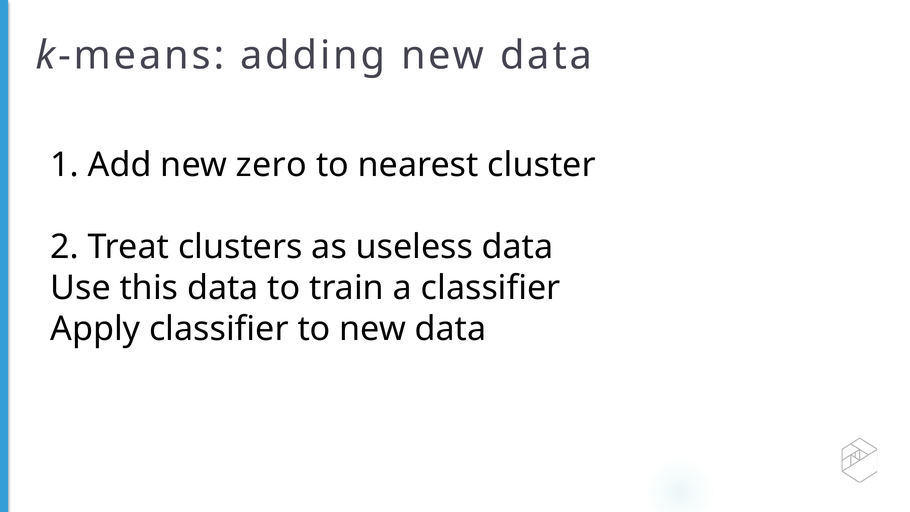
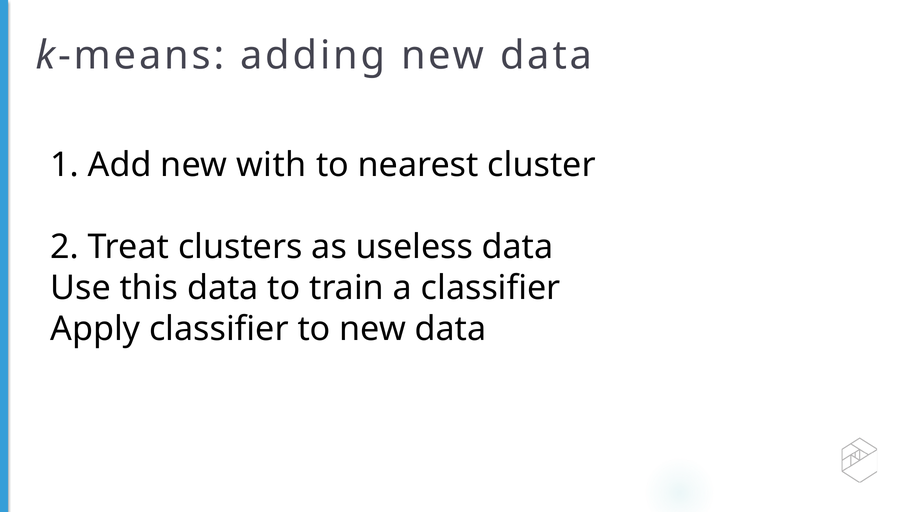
zero: zero -> with
